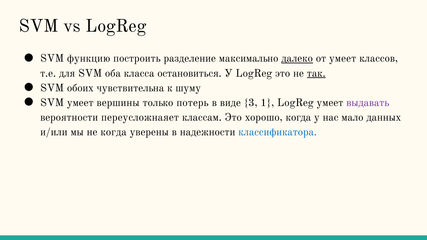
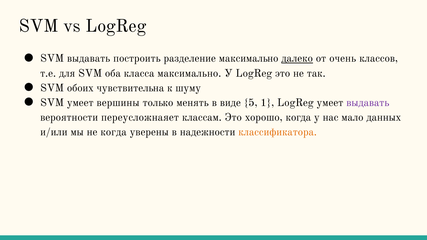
SVM функцию: функцию -> выдавать
от умеет: умеет -> очень
класса остановиться: остановиться -> максимально
так underline: present -> none
потерь: потерь -> менять
3: 3 -> 5
классификатора colour: blue -> orange
